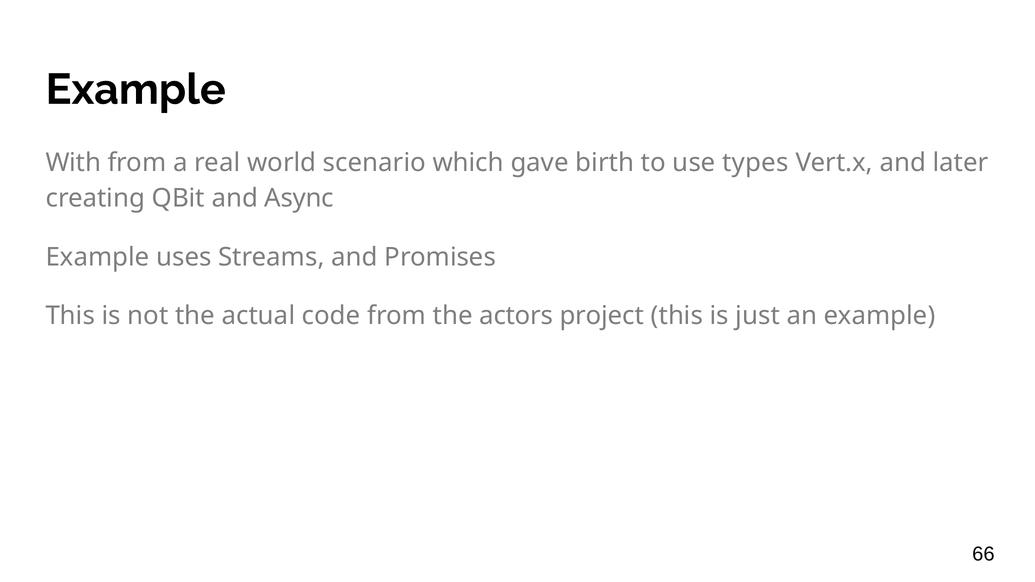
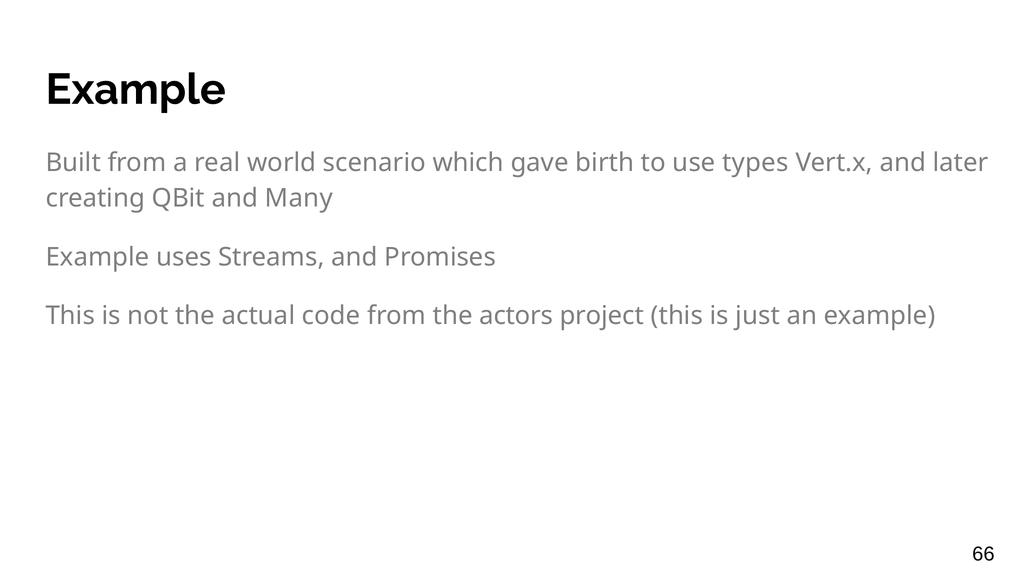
With: With -> Built
Async: Async -> Many
